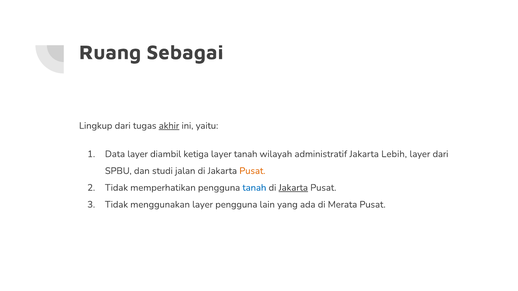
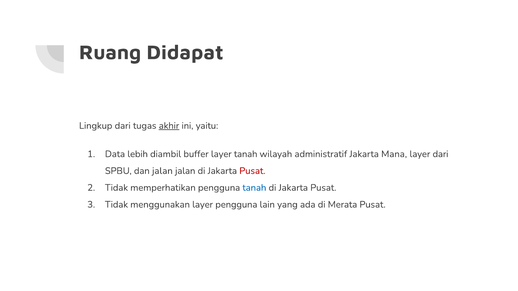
Sebagai: Sebagai -> Didapat
Data layer: layer -> lebih
ketiga: ketiga -> buffer
Lebih: Lebih -> Mana
dan studi: studi -> jalan
Pusat at (252, 171) colour: orange -> red
Jakarta at (293, 188) underline: present -> none
